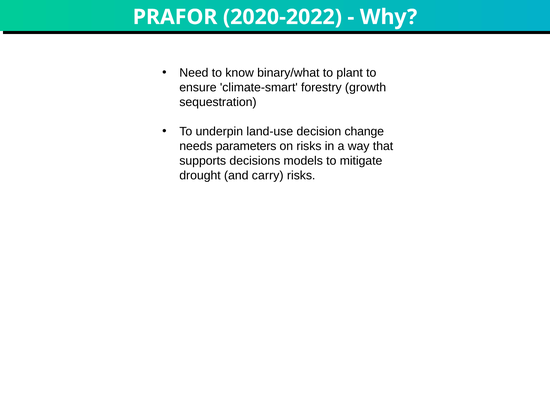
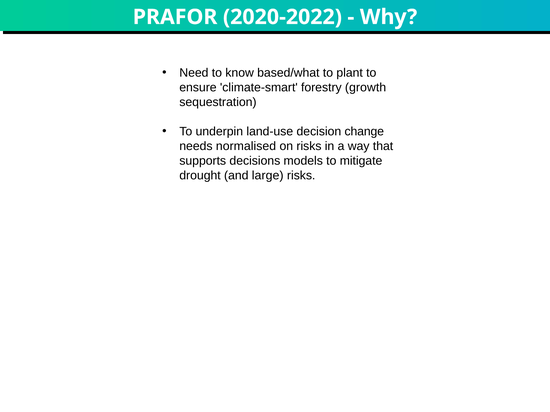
binary/what: binary/what -> based/what
parameters: parameters -> normalised
carry: carry -> large
